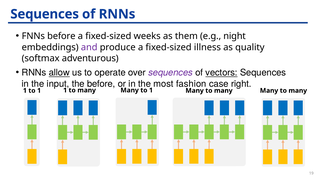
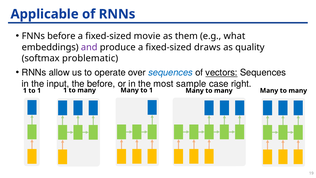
Sequences at (45, 14): Sequences -> Applicable
weeks: weeks -> movie
night: night -> what
illness: illness -> draws
adventurous: adventurous -> problematic
allow underline: present -> none
sequences at (171, 73) colour: purple -> blue
fashion: fashion -> sample
